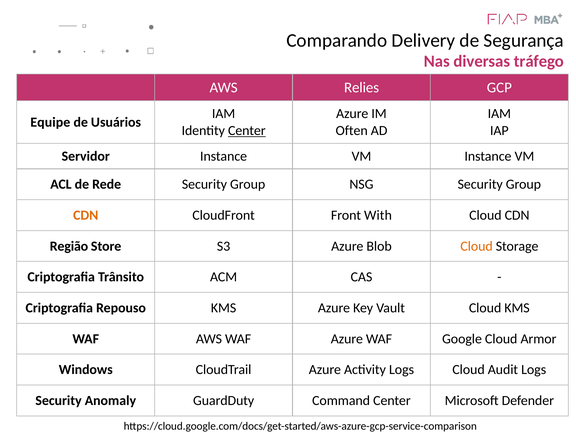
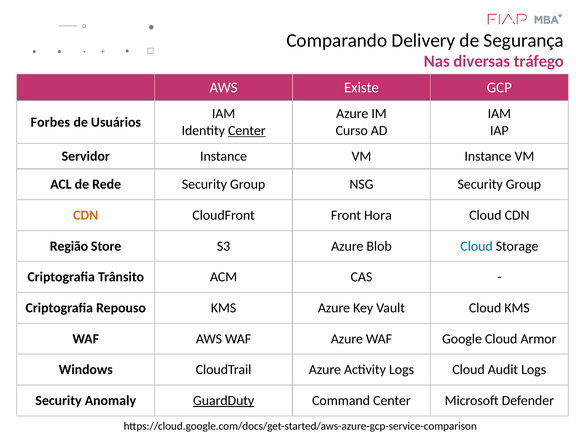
Relies: Relies -> Existe
Equipe: Equipe -> Forbes
Often: Often -> Curso
With: With -> Hora
Cloud at (477, 246) colour: orange -> blue
GuardDuty underline: none -> present
